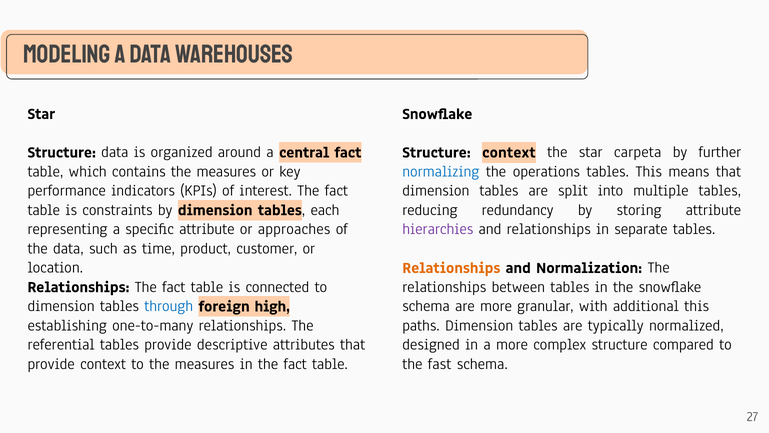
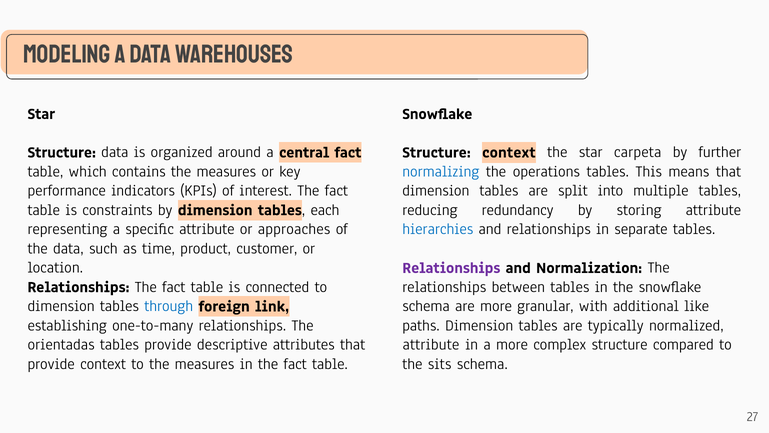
hierarchies colour: purple -> blue
Relationships at (451, 267) colour: orange -> purple
high: high -> link
additional this: this -> like
referential: referential -> orientadas
designed at (431, 344): designed -> attribute
fast: fast -> sits
